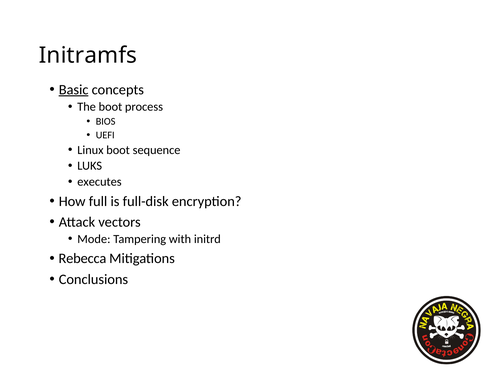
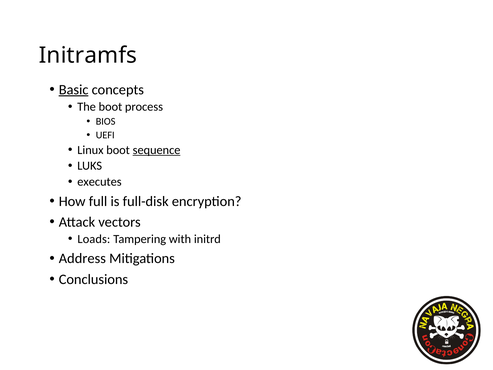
sequence underline: none -> present
Mode: Mode -> Loads
Rebecca: Rebecca -> Address
